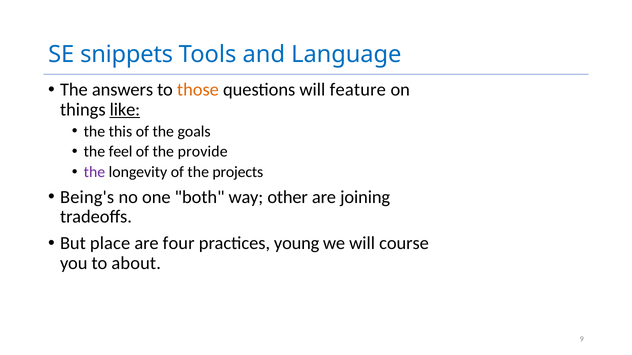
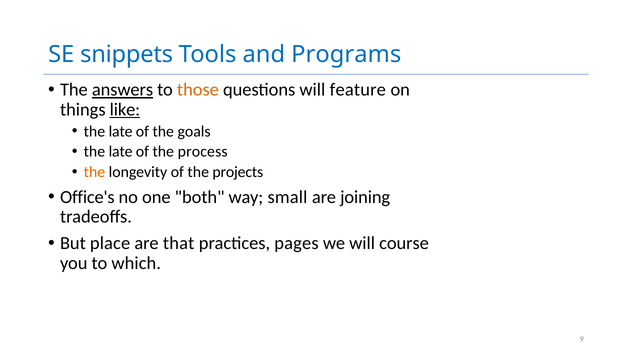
Language: Language -> Programs
answers underline: none -> present
this at (120, 132): this -> late
feel at (121, 152): feel -> late
provide: provide -> process
the at (94, 172) colour: purple -> orange
Being's: Being's -> Office's
other: other -> small
four: four -> that
young: young -> pages
about: about -> which
